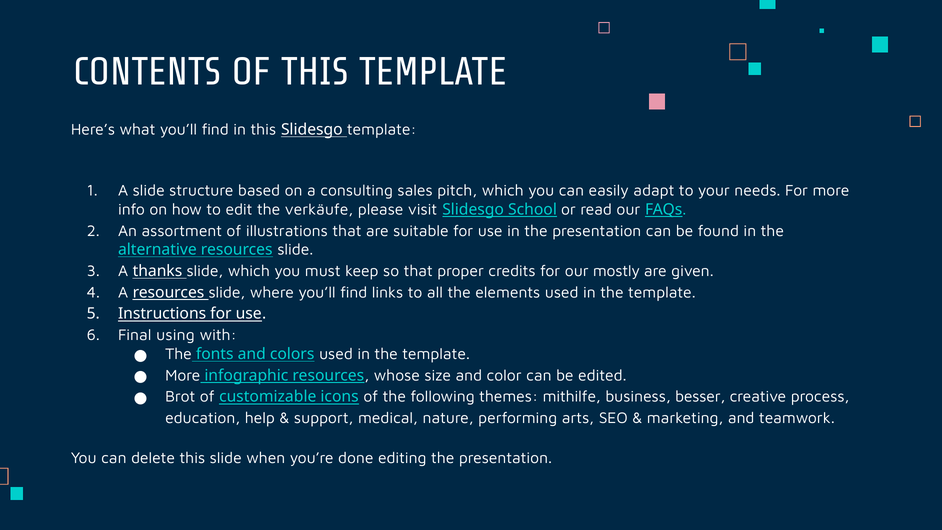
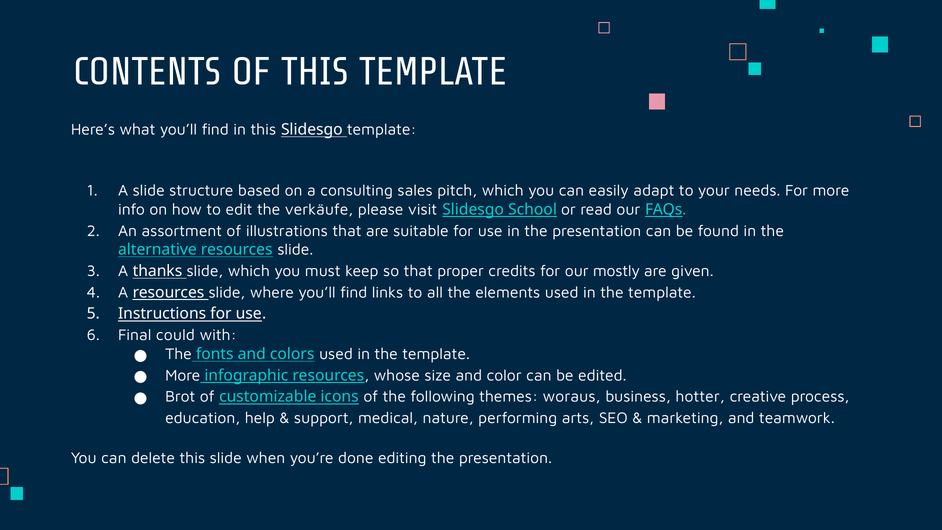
using: using -> could
mithilfe: mithilfe -> woraus
besser: besser -> hotter
